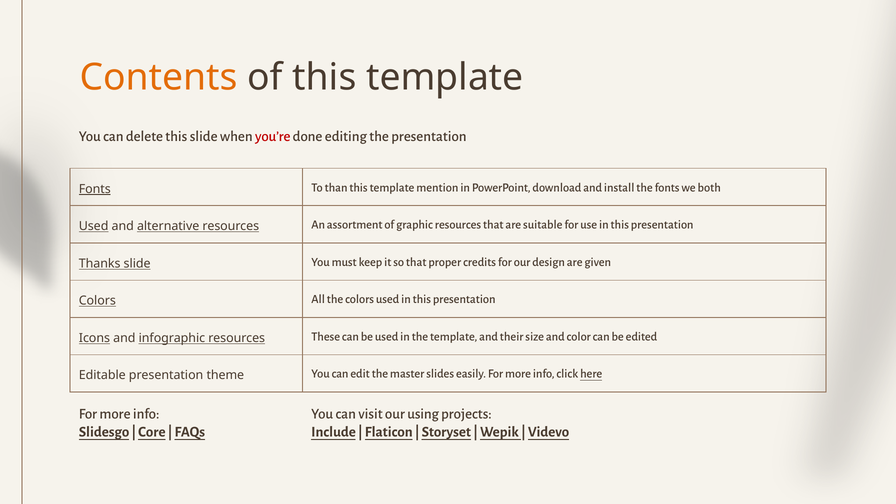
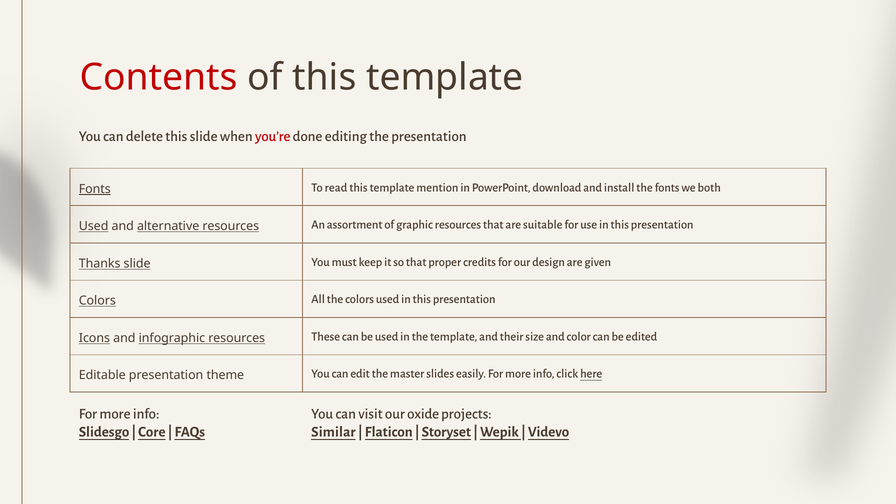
Contents colour: orange -> red
than: than -> read
using: using -> oxide
Include: Include -> Similar
